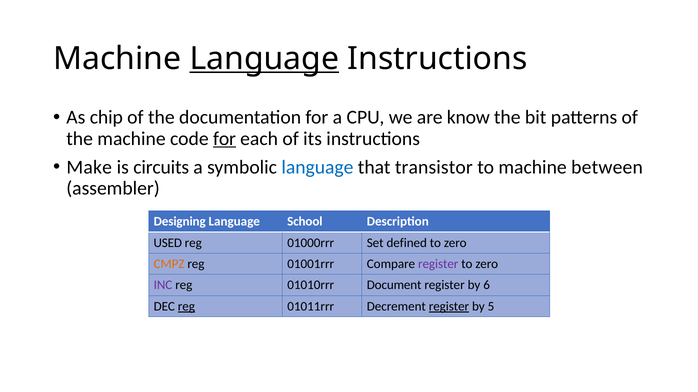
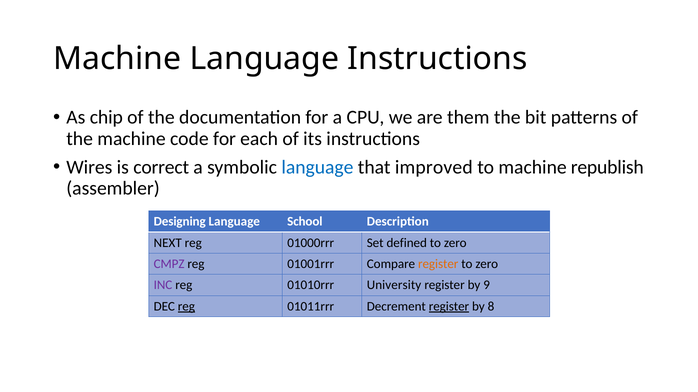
Language at (264, 59) underline: present -> none
know: know -> them
for at (224, 139) underline: present -> none
Make: Make -> Wires
circuits: circuits -> correct
transistor: transistor -> improved
between: between -> republish
USED: USED -> NEXT
CMPZ colour: orange -> purple
register at (438, 264) colour: purple -> orange
Document: Document -> University
6: 6 -> 9
5: 5 -> 8
